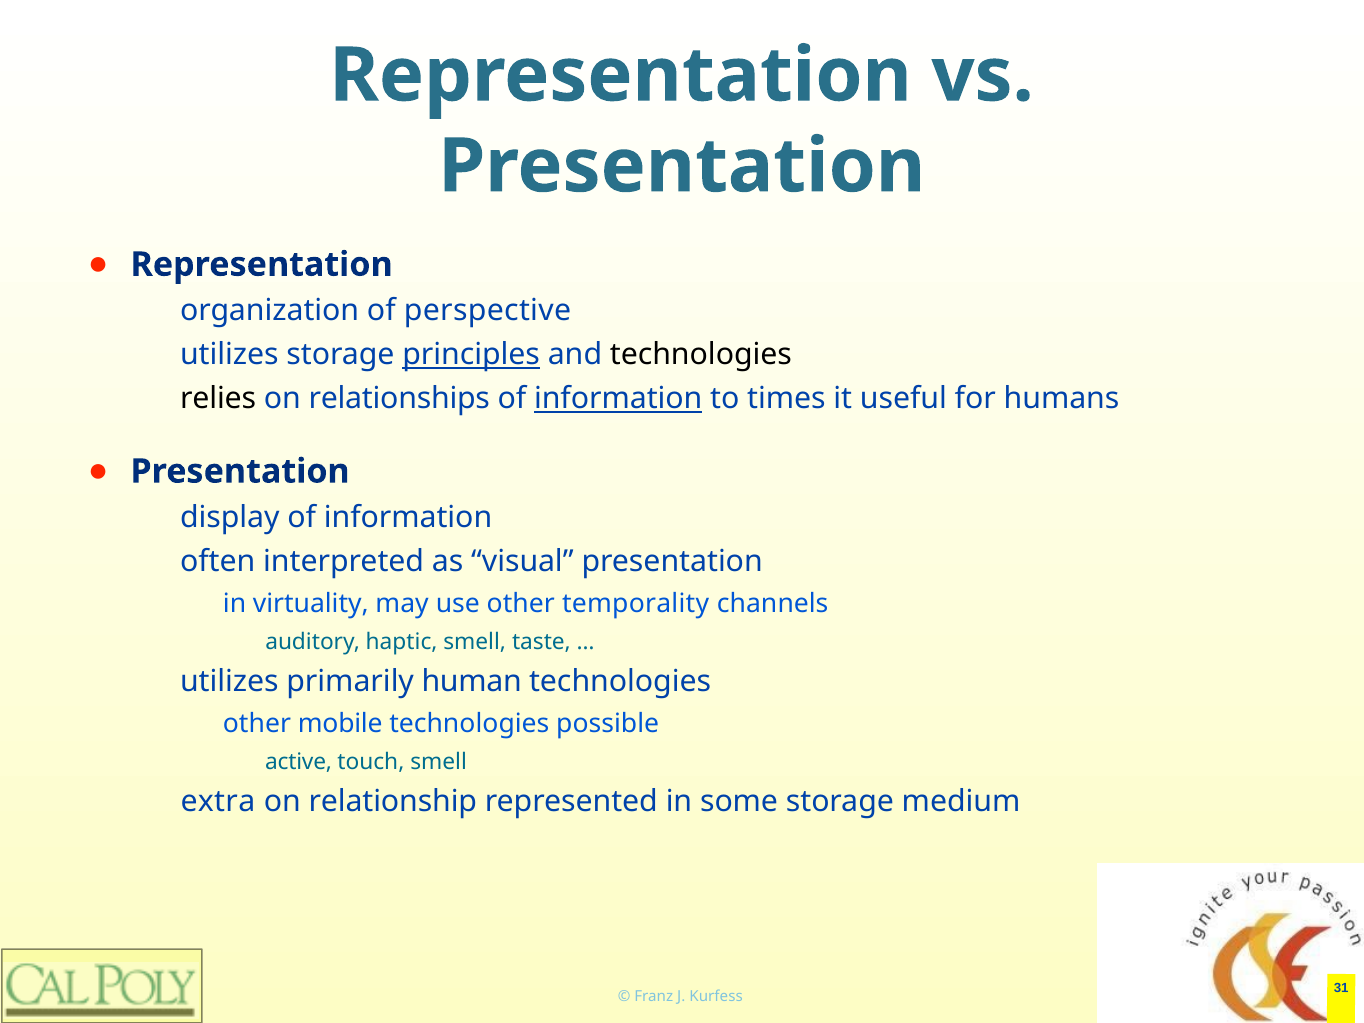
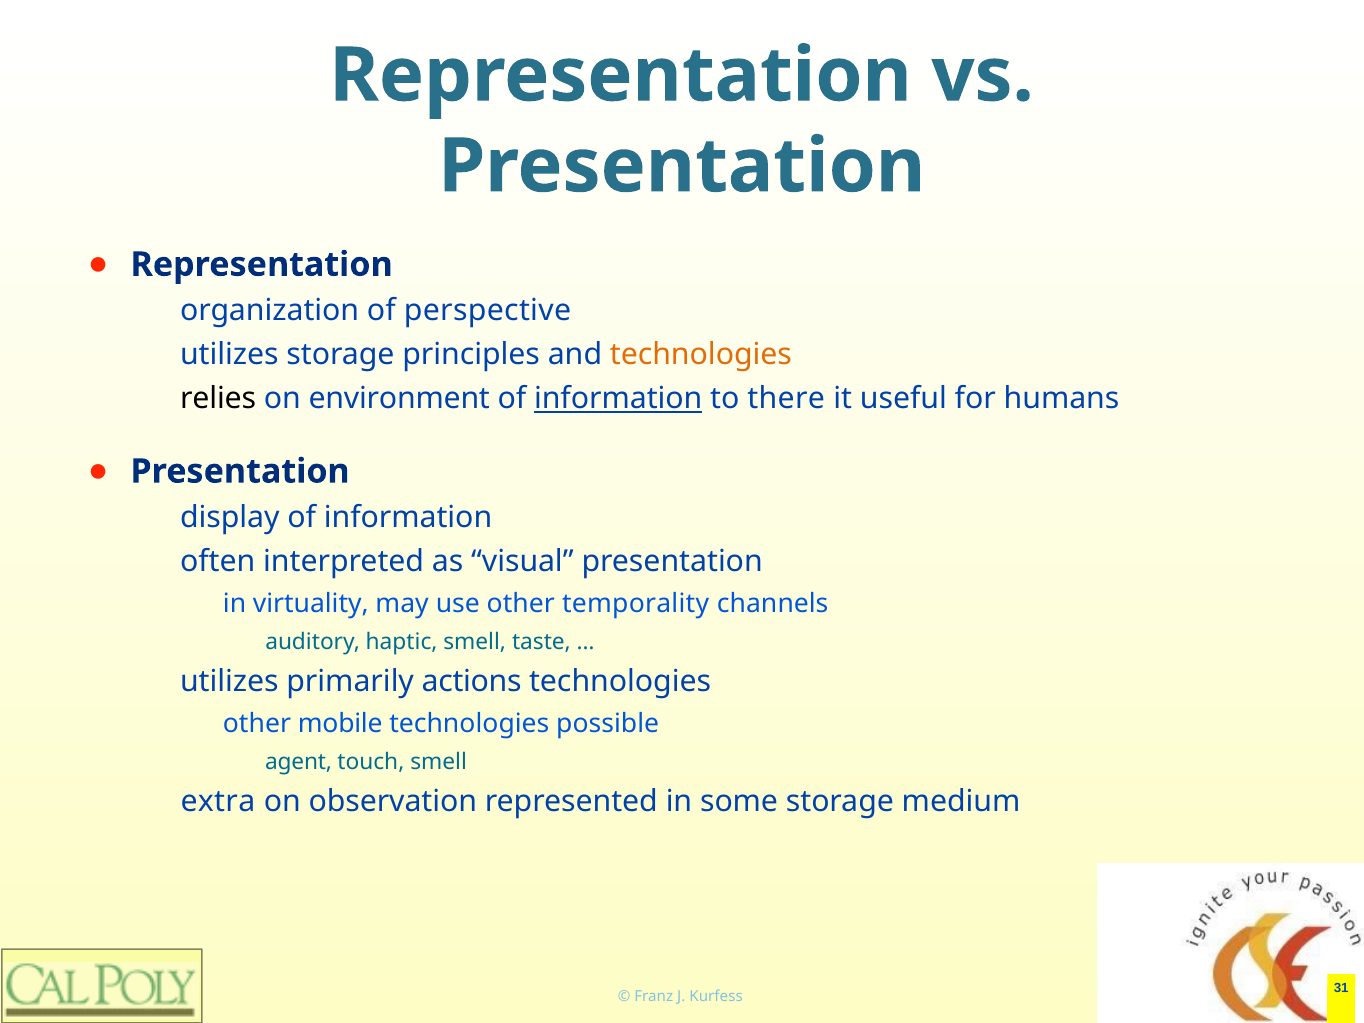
principles underline: present -> none
technologies at (701, 355) colour: black -> orange
relationships: relationships -> environment
times: times -> there
human: human -> actions
active: active -> agent
relationship: relationship -> observation
